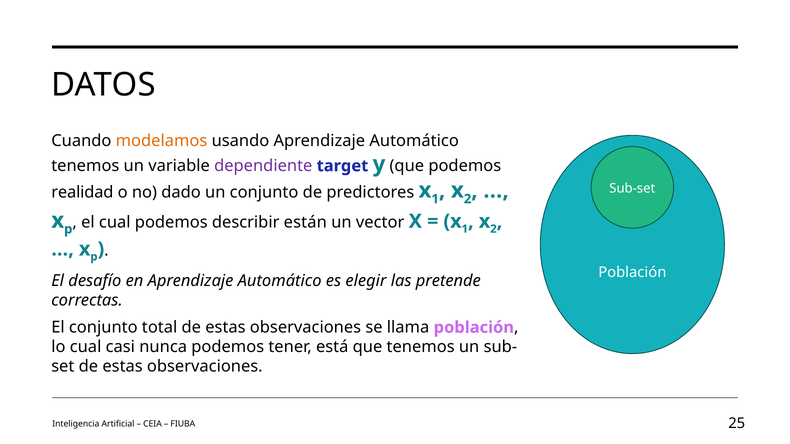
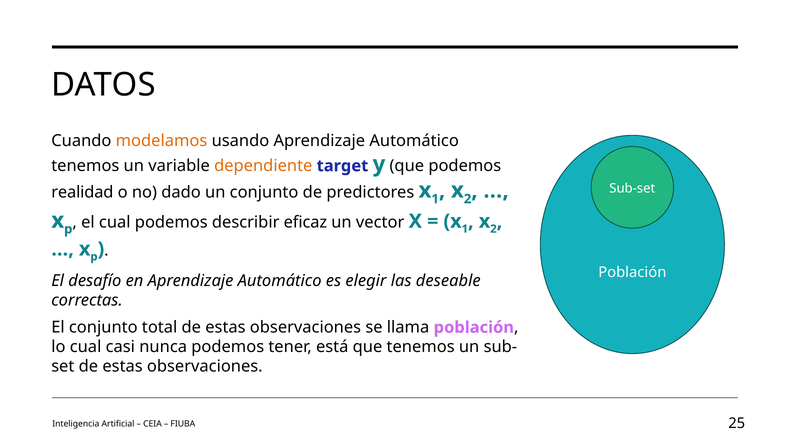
dependiente colour: purple -> orange
están: están -> eficaz
pretende: pretende -> deseable
